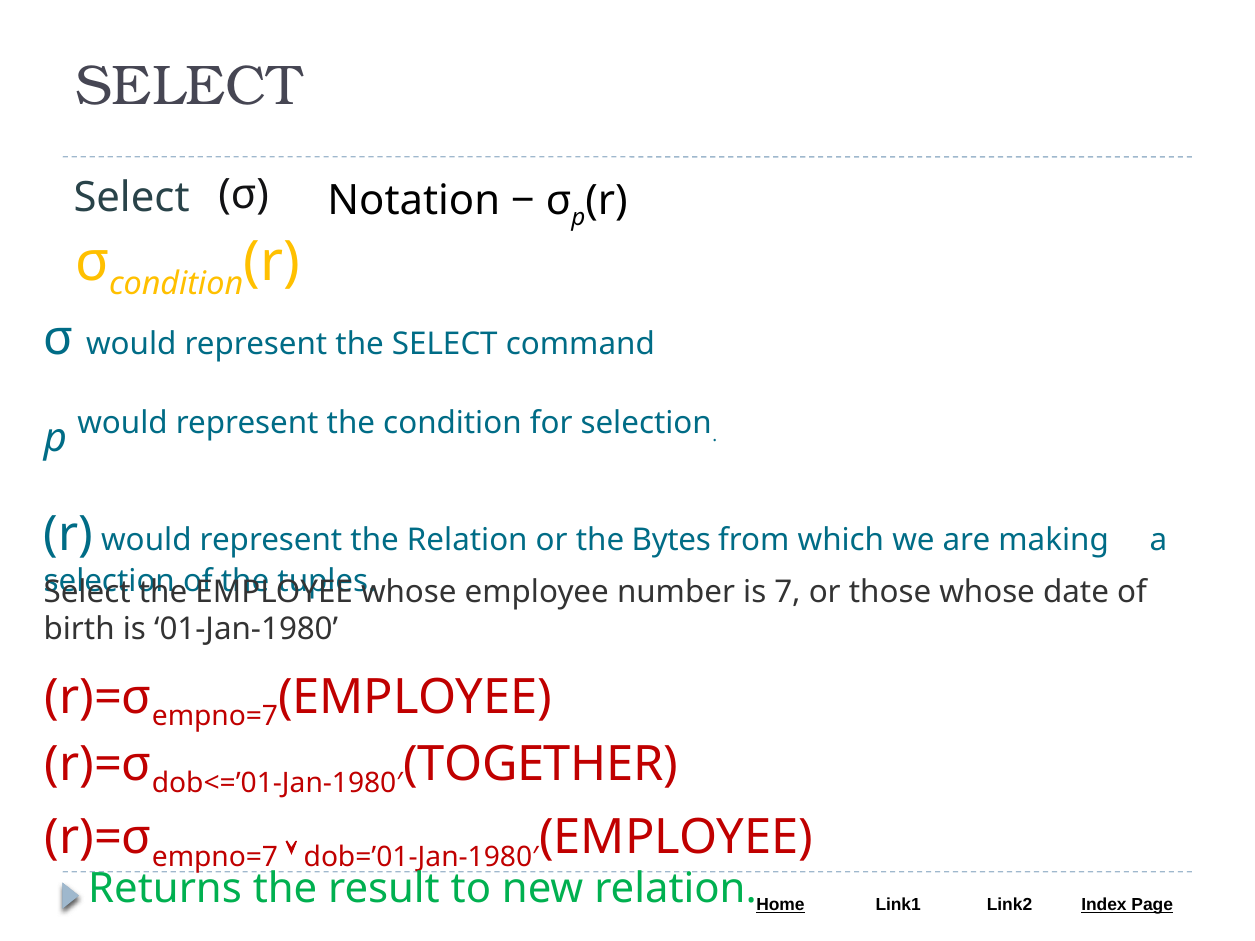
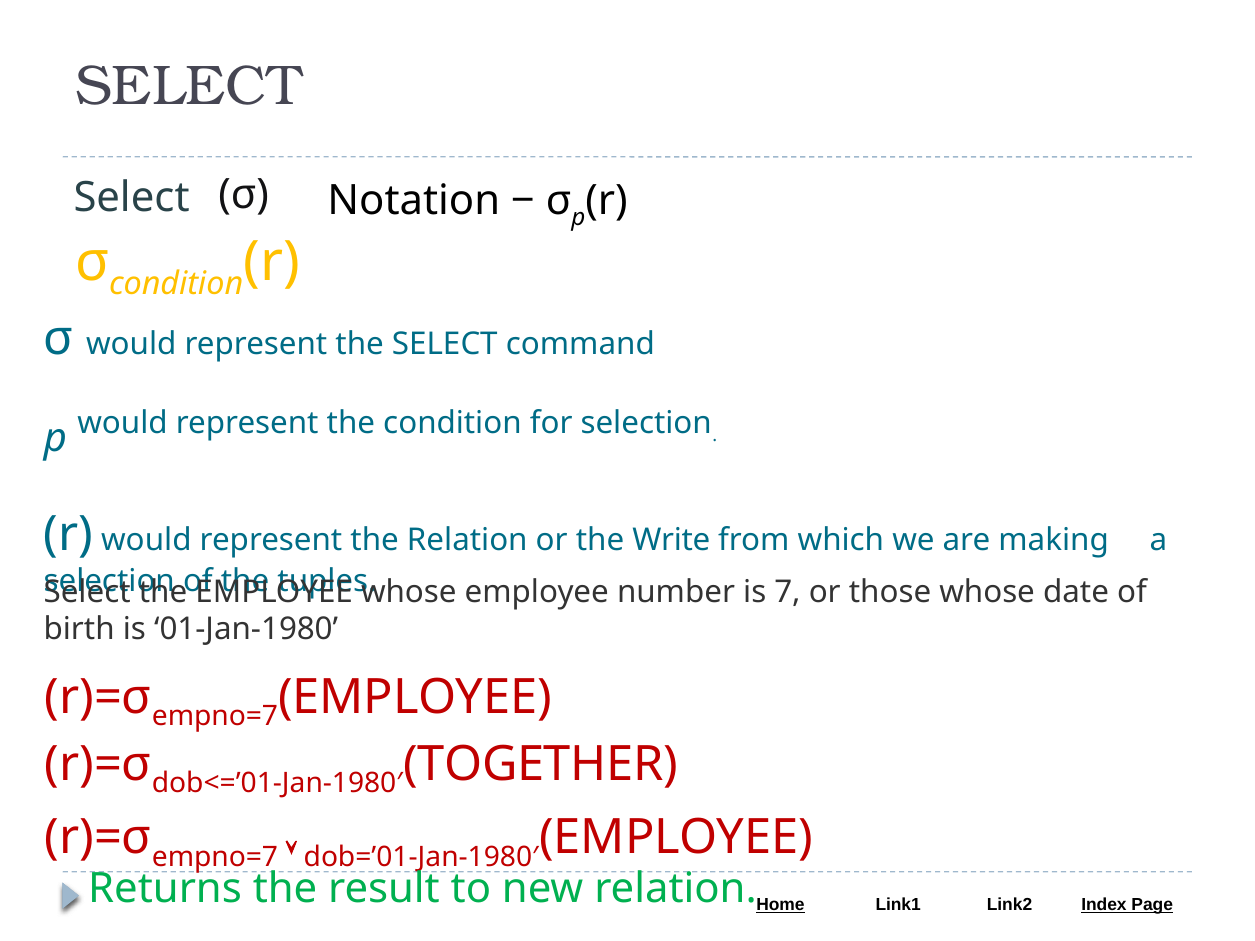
Bytes: Bytes -> Write
